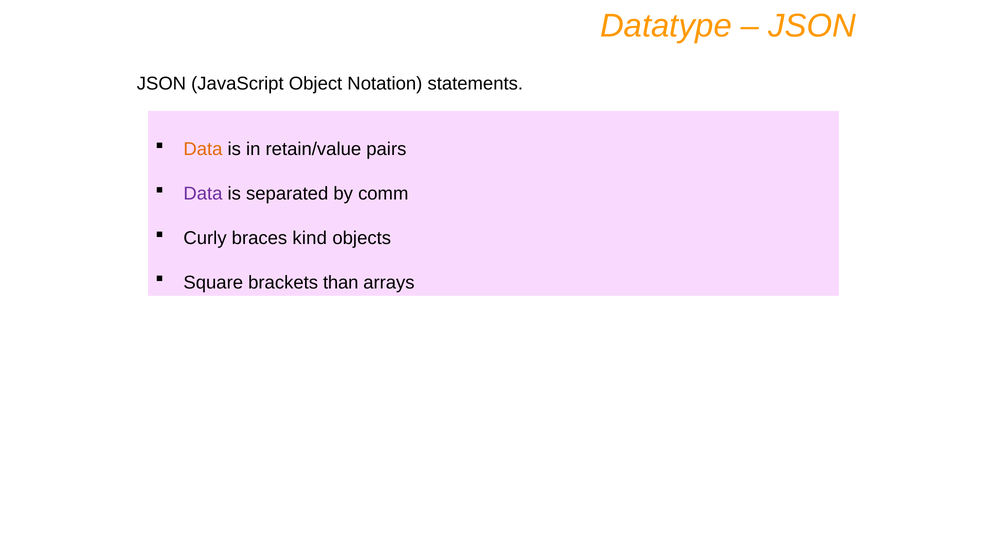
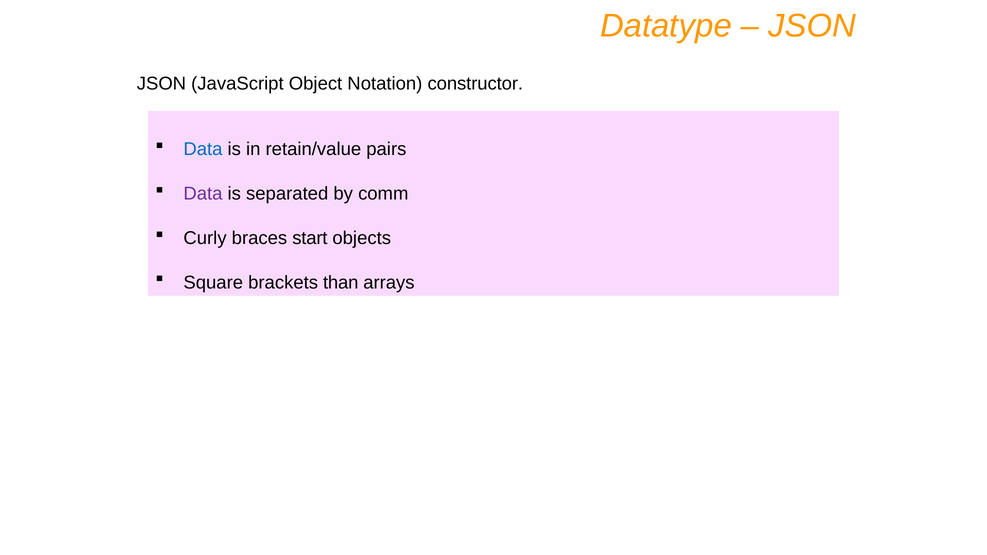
statements: statements -> constructor
Data at (203, 149) colour: orange -> blue
kind: kind -> start
